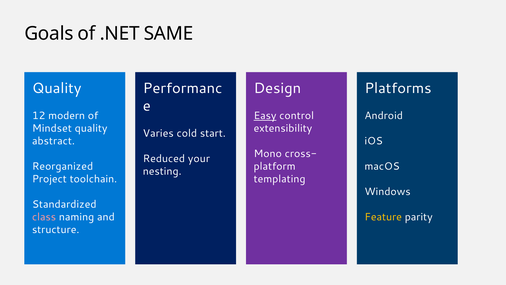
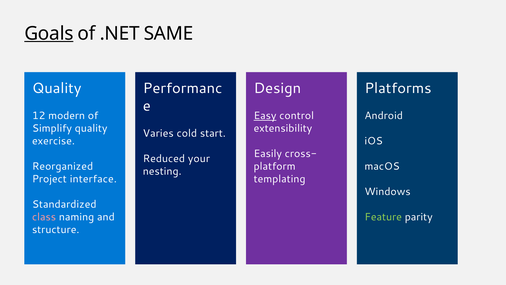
Goals underline: none -> present
Mindset: Mindset -> Simplify
abstract: abstract -> exercise
Mono: Mono -> Easily
toolchain: toolchain -> interface
Feature colour: yellow -> light green
